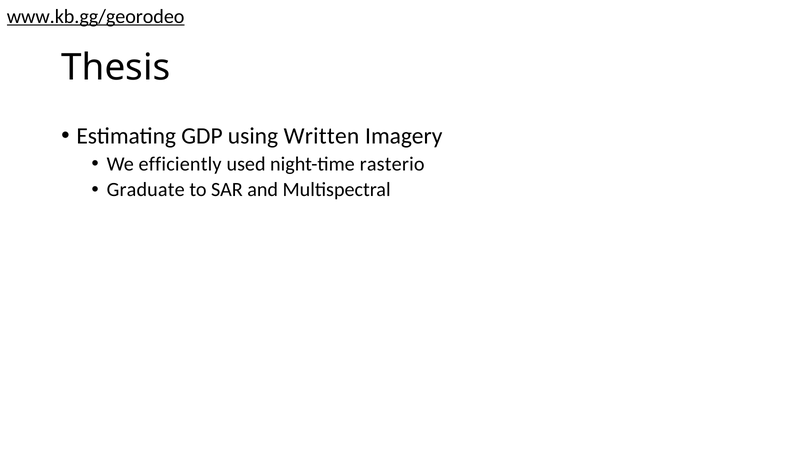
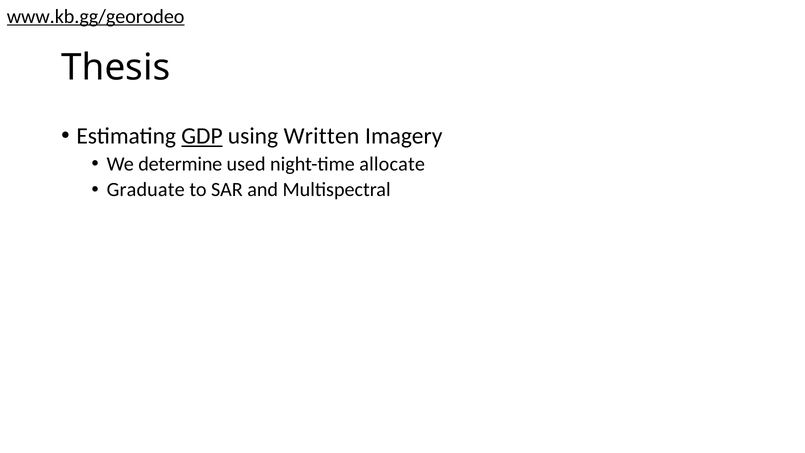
GDP underline: none -> present
efficiently: efficiently -> determine
rasterio: rasterio -> allocate
